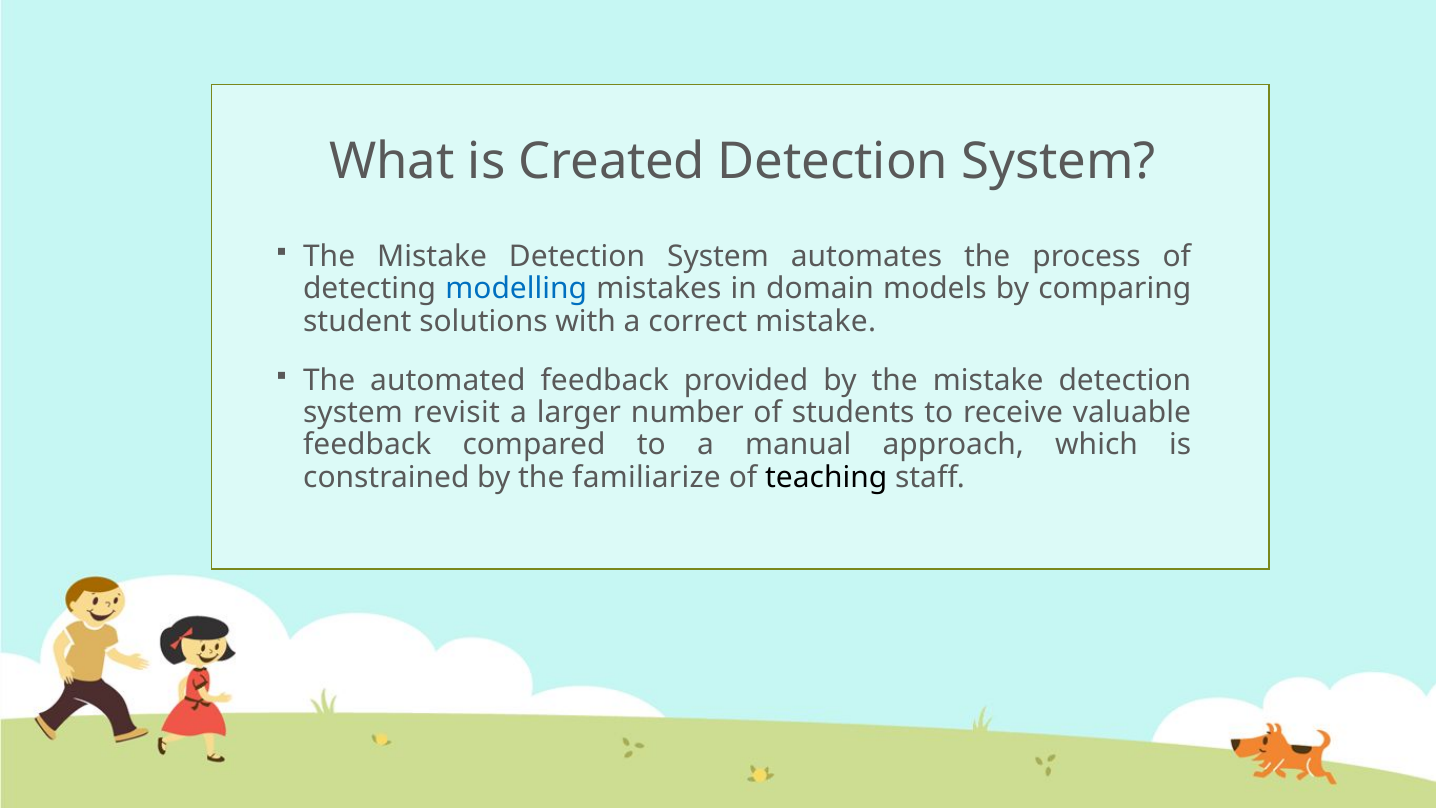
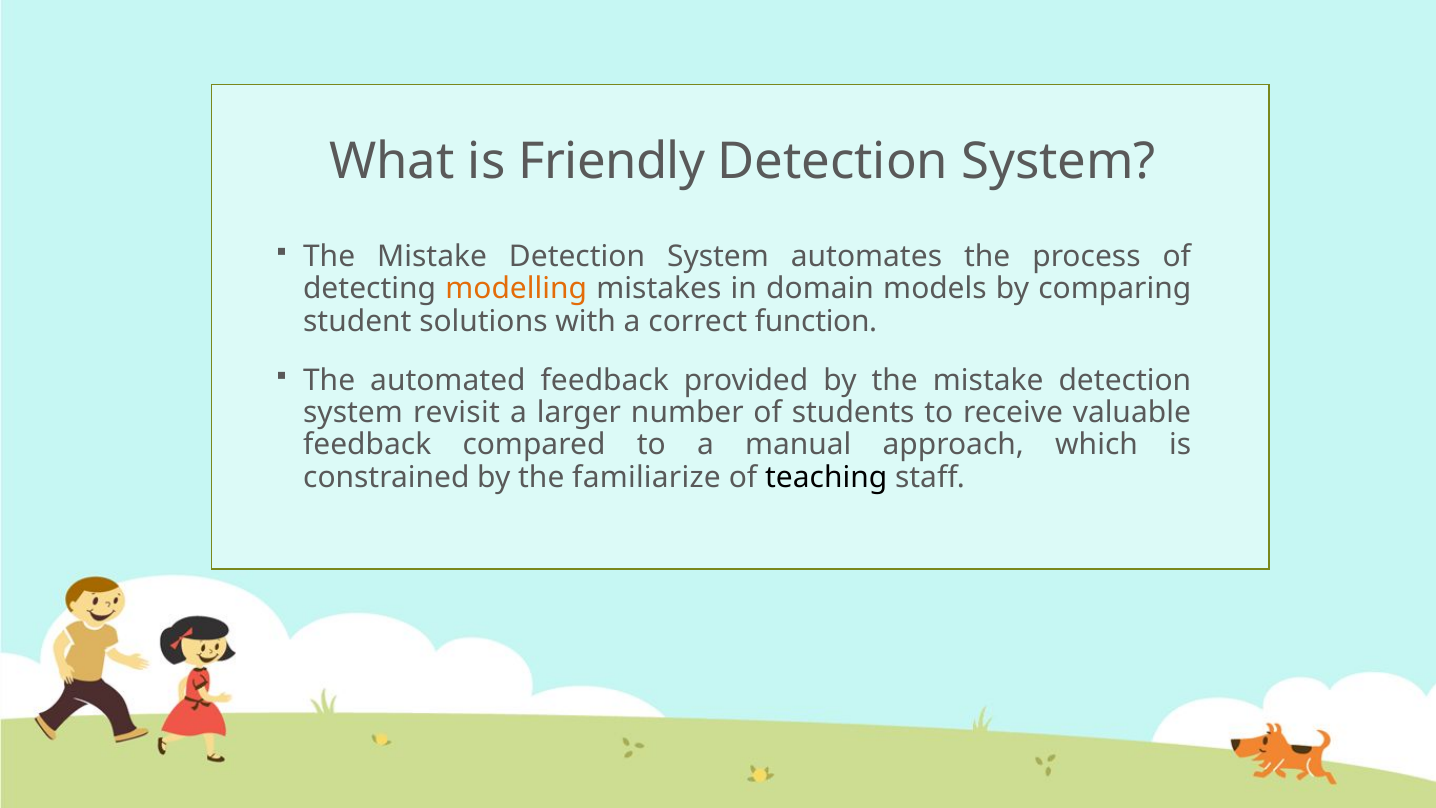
Created: Created -> Friendly
modelling colour: blue -> orange
correct mistake: mistake -> function
